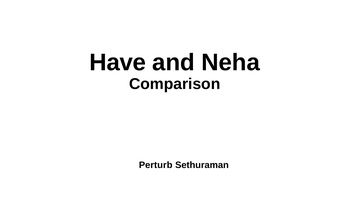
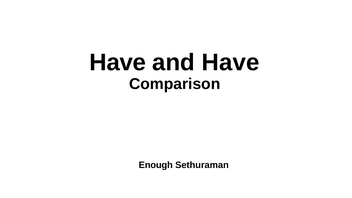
and Neha: Neha -> Have
Perturb: Perturb -> Enough
